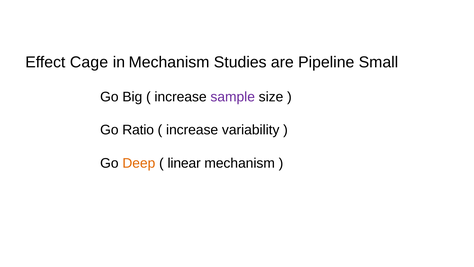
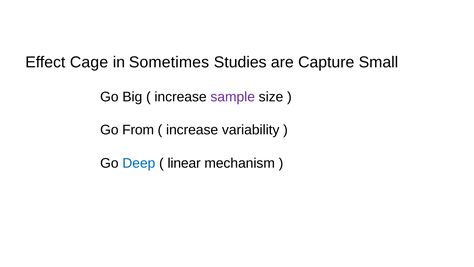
in Mechanism: Mechanism -> Sometimes
Pipeline: Pipeline -> Capture
Ratio: Ratio -> From
Deep colour: orange -> blue
